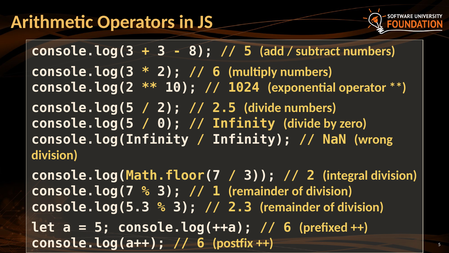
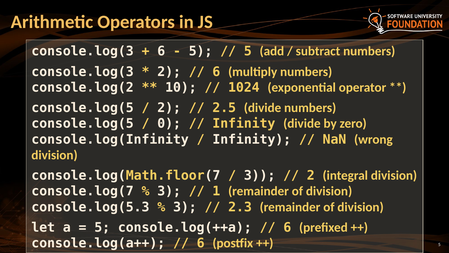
3 at (161, 51): 3 -> 6
8 at (201, 51): 8 -> 5
